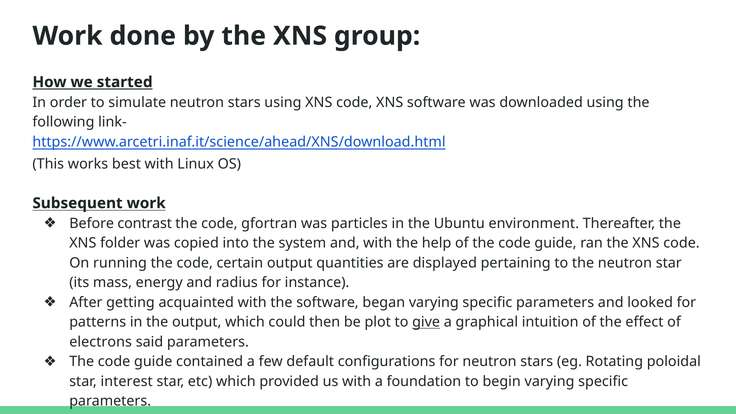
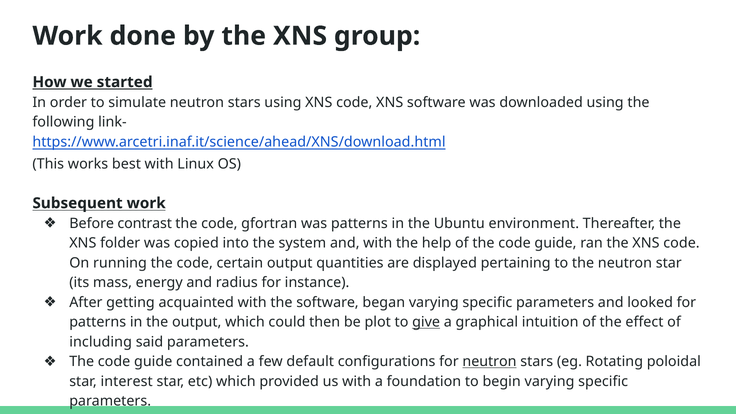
was particles: particles -> patterns
electrons: electrons -> including
neutron at (490, 362) underline: none -> present
